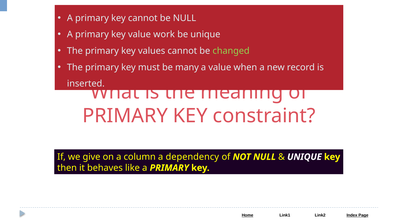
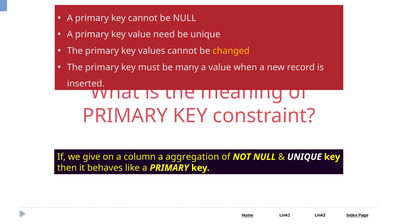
work: work -> need
changed colour: light green -> yellow
dependency: dependency -> aggregation
